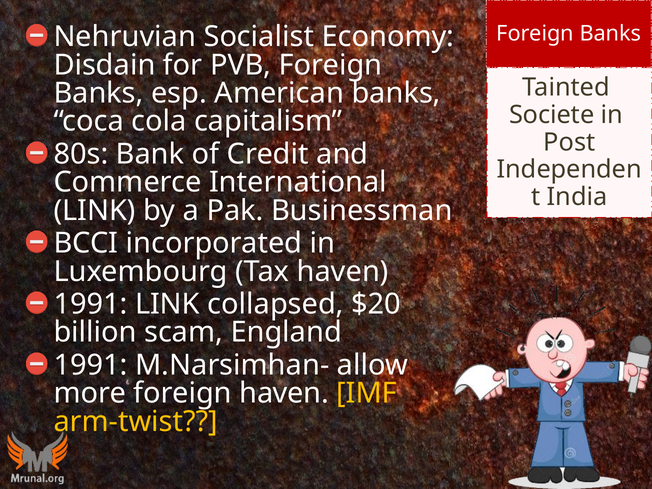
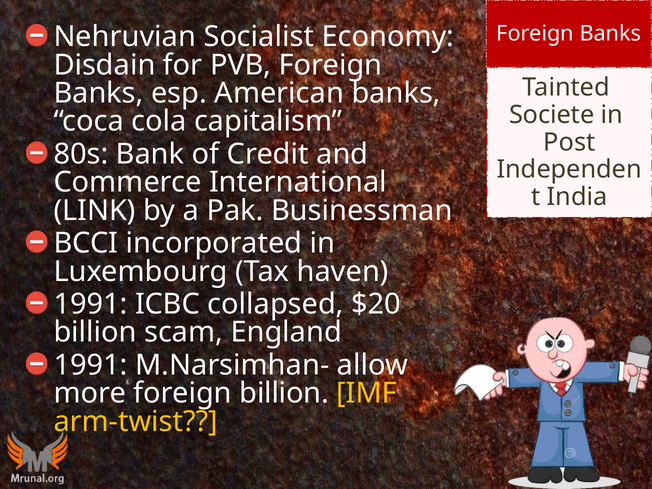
1991 LINK: LINK -> ICBC
foreign haven: haven -> billion
